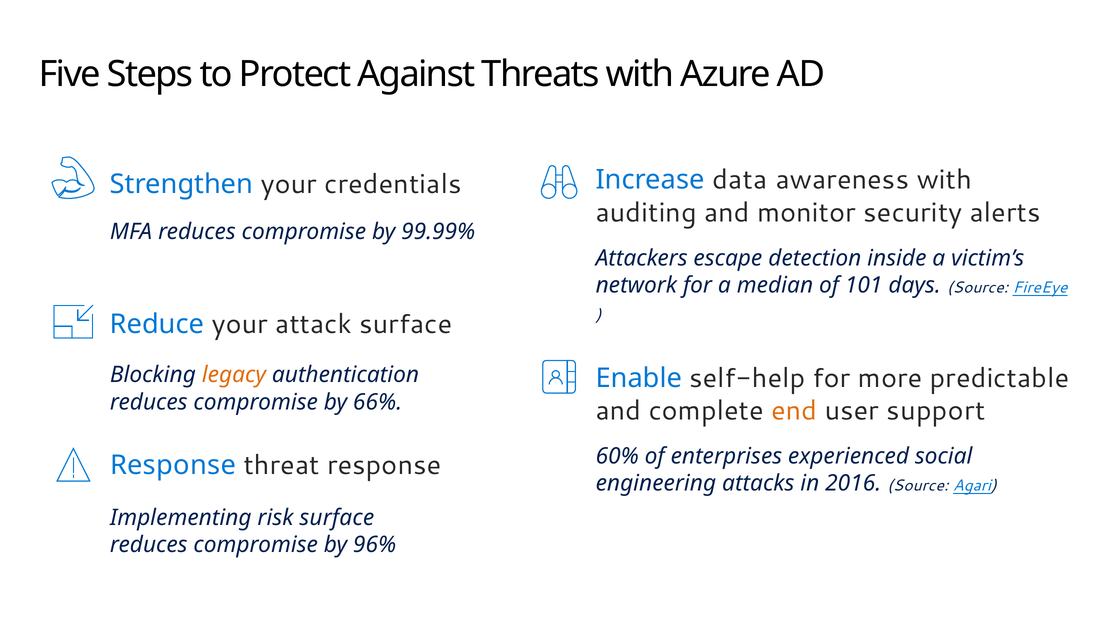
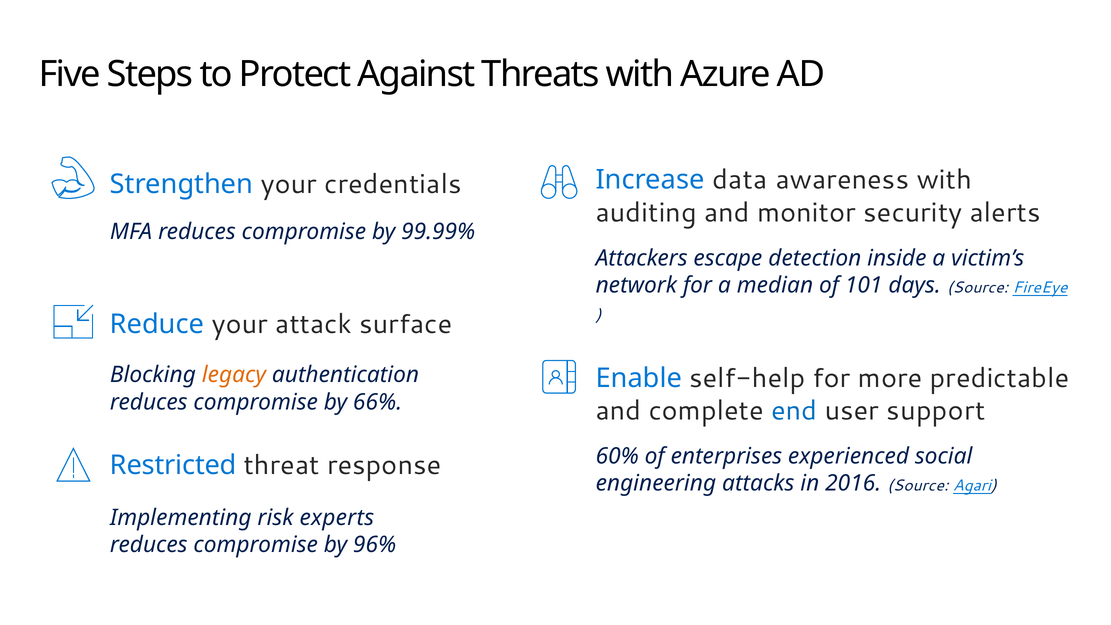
end colour: orange -> blue
Response at (173, 465): Response -> Restricted
risk surface: surface -> experts
